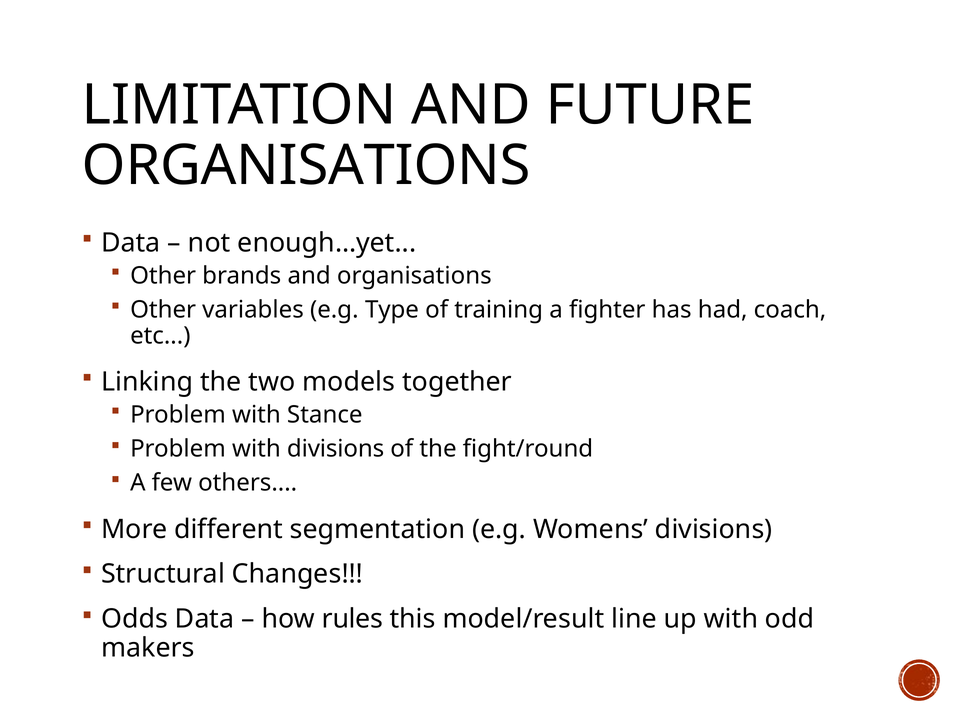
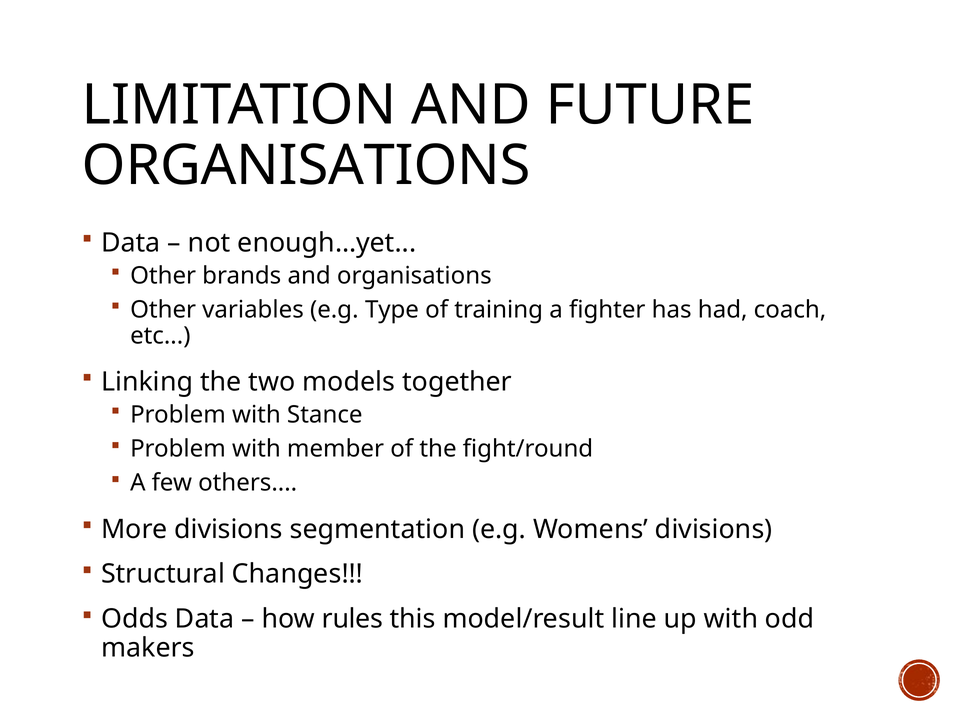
with divisions: divisions -> member
More different: different -> divisions
